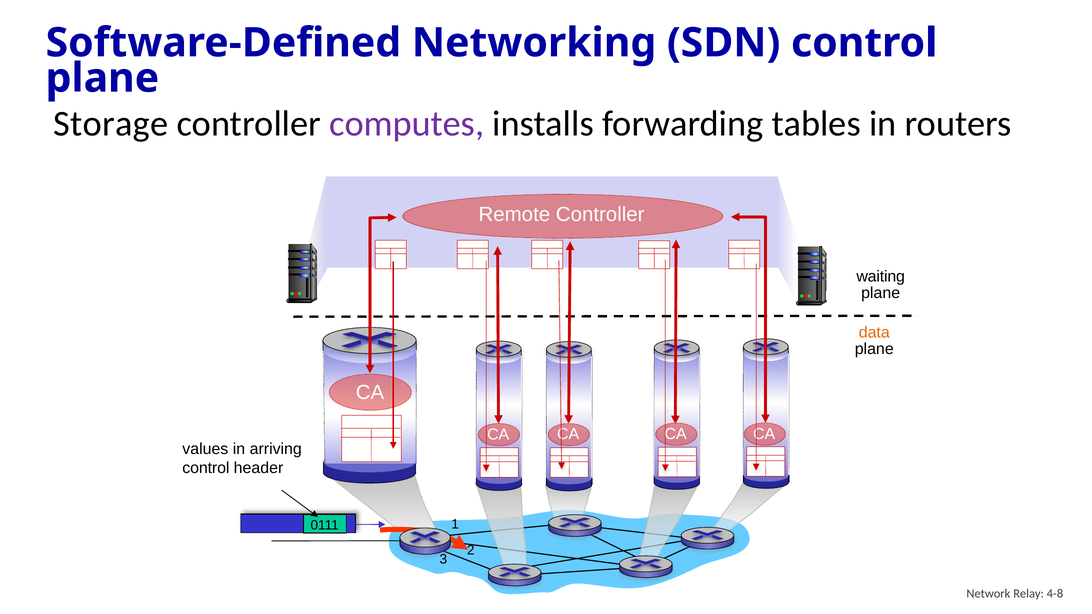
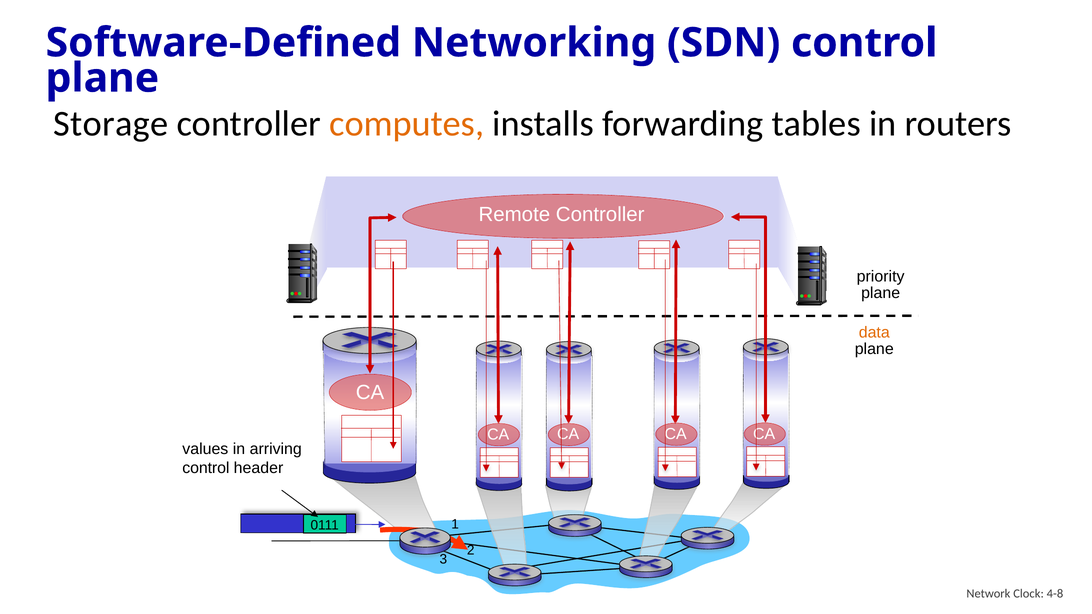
computes colour: purple -> orange
waiting: waiting -> priority
Relay: Relay -> Clock
